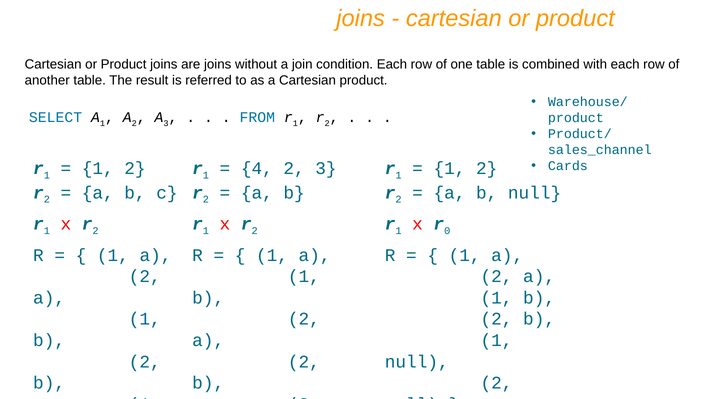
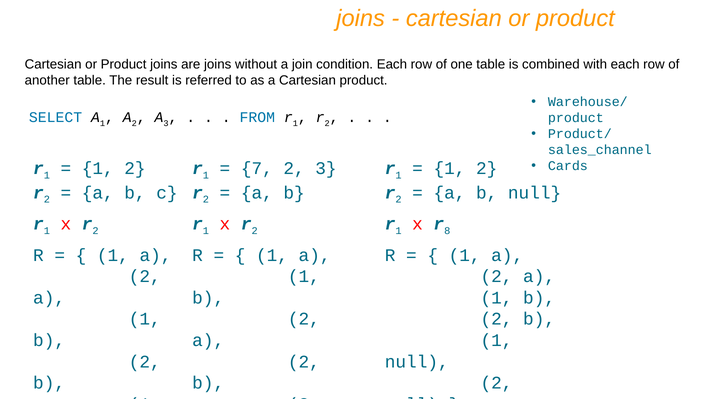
4 at (257, 168): 4 -> 7
0: 0 -> 8
